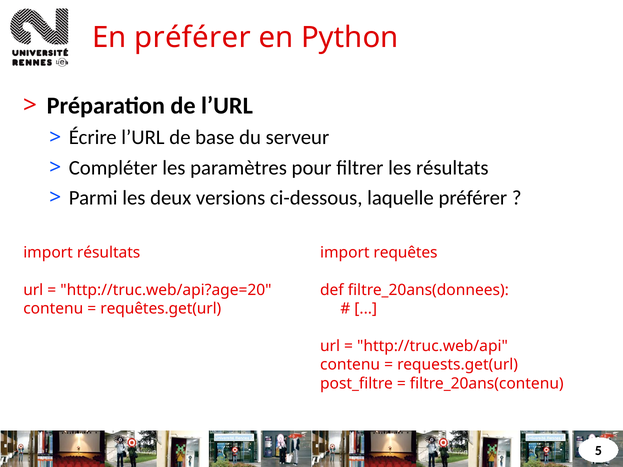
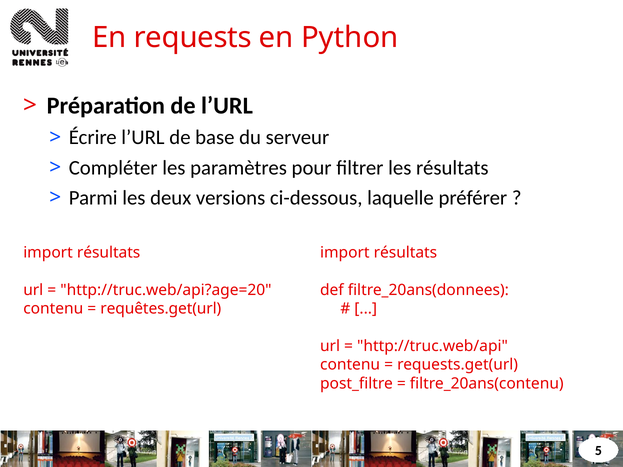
En préférer: préférer -> requests
requêtes at (405, 253): requêtes -> résultats
